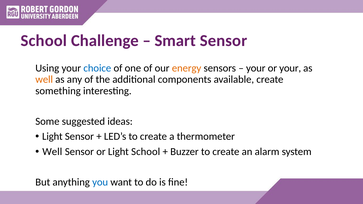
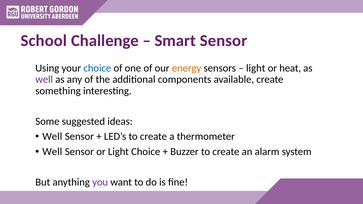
your at (256, 68): your -> light
or your: your -> heat
well at (44, 80) colour: orange -> purple
Light at (52, 137): Light -> Well
Light School: School -> Choice
you colour: blue -> purple
